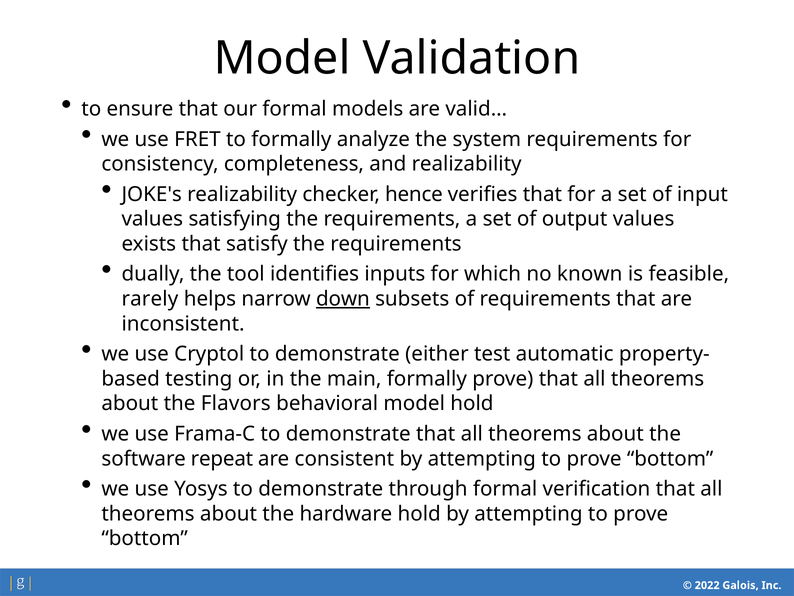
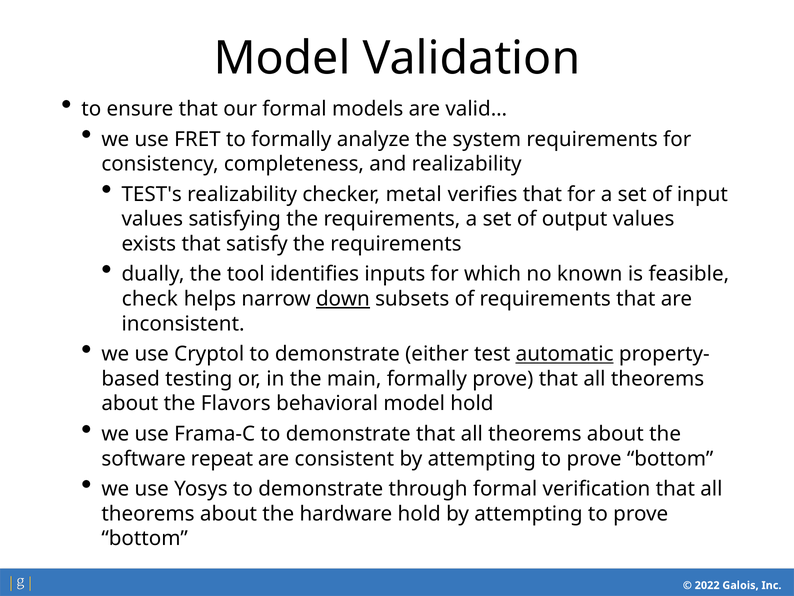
JOKE's: JOKE's -> TEST's
hence: hence -> metal
rarely: rarely -> check
automatic underline: none -> present
